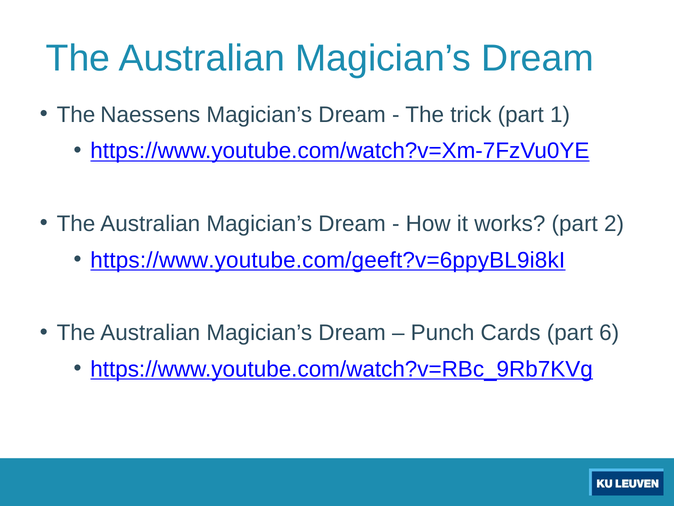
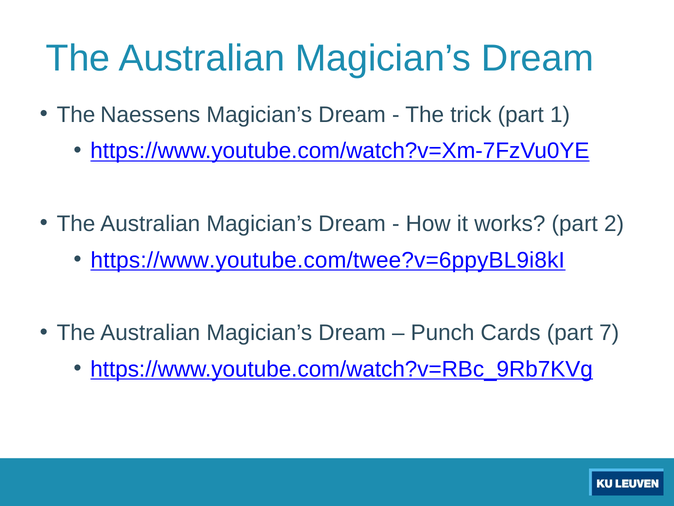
https://www.youtube.com/geeft?v=6ppyBL9i8kI: https://www.youtube.com/geeft?v=6ppyBL9i8kI -> https://www.youtube.com/twee?v=6ppyBL9i8kI
6: 6 -> 7
